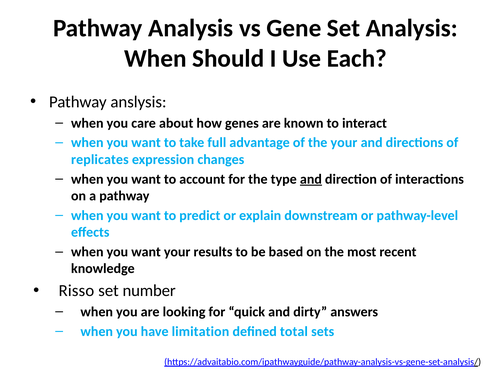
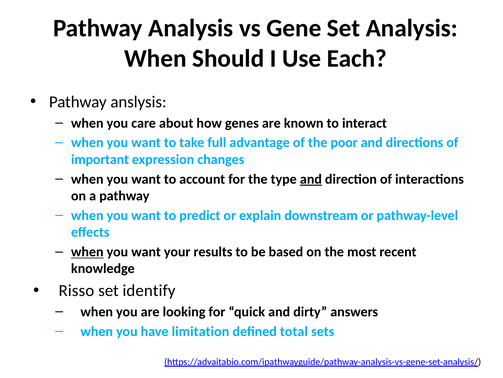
the your: your -> poor
replicates: replicates -> important
when at (87, 251) underline: none -> present
number: number -> identify
